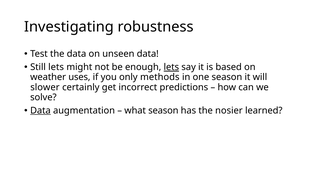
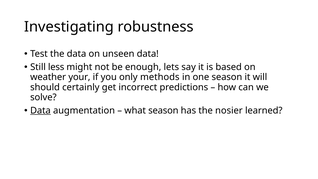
Still lets: lets -> less
lets at (171, 67) underline: present -> none
uses: uses -> your
slower: slower -> should
